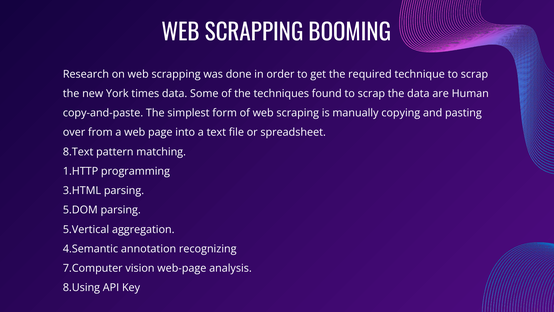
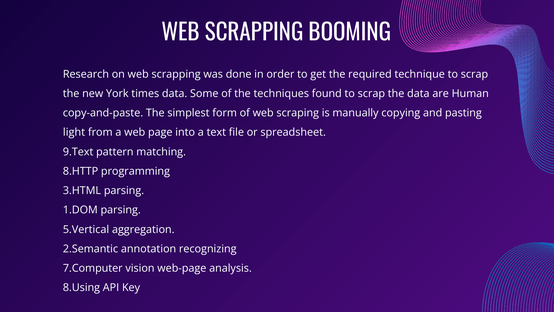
over: over -> light
8.Text: 8.Text -> 9.Text
1.HTTP: 1.HTTP -> 8.HTTP
5.DOM: 5.DOM -> 1.DOM
4.Semantic: 4.Semantic -> 2.Semantic
